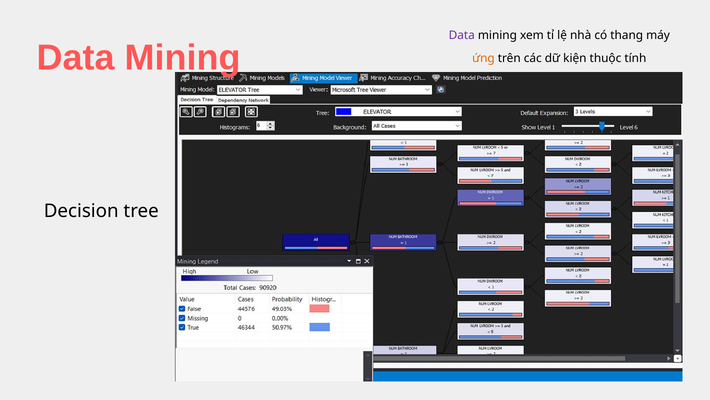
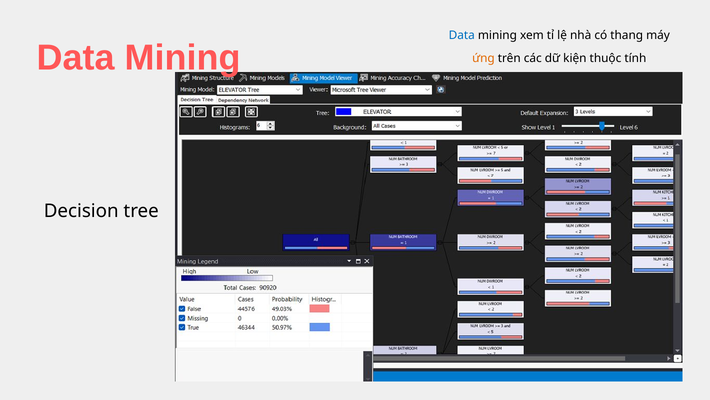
Data at (462, 35) colour: purple -> blue
